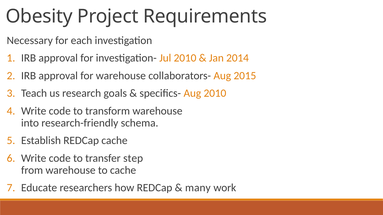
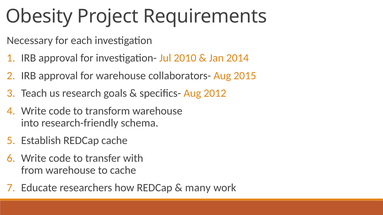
Aug 2010: 2010 -> 2012
step: step -> with
